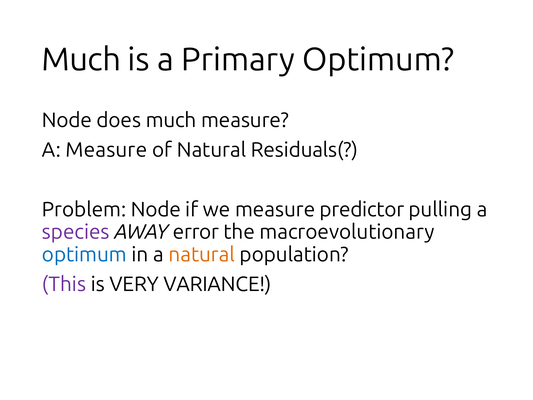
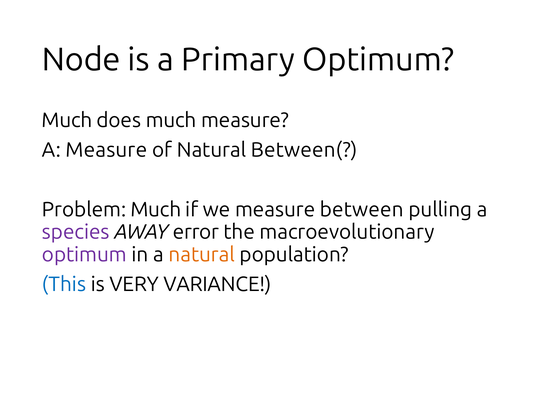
Much at (81, 60): Much -> Node
Node at (67, 120): Node -> Much
Residuals(: Residuals( -> Between(
Problem Node: Node -> Much
predictor: predictor -> between
optimum at (84, 254) colour: blue -> purple
This colour: purple -> blue
